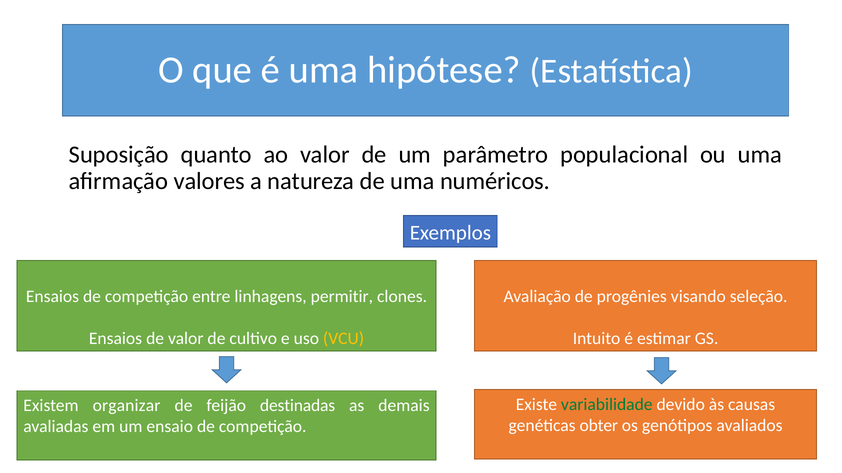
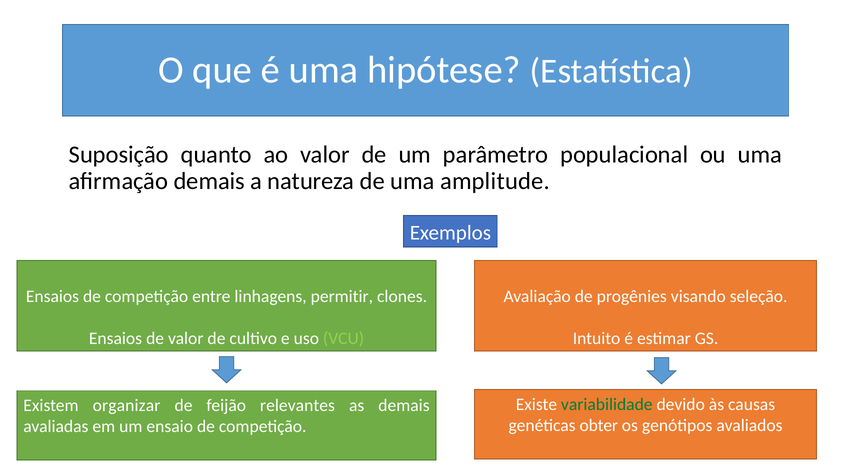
afirmação valores: valores -> demais
numéricos: numéricos -> amplitude
VCU colour: yellow -> light green
destinadas: destinadas -> relevantes
